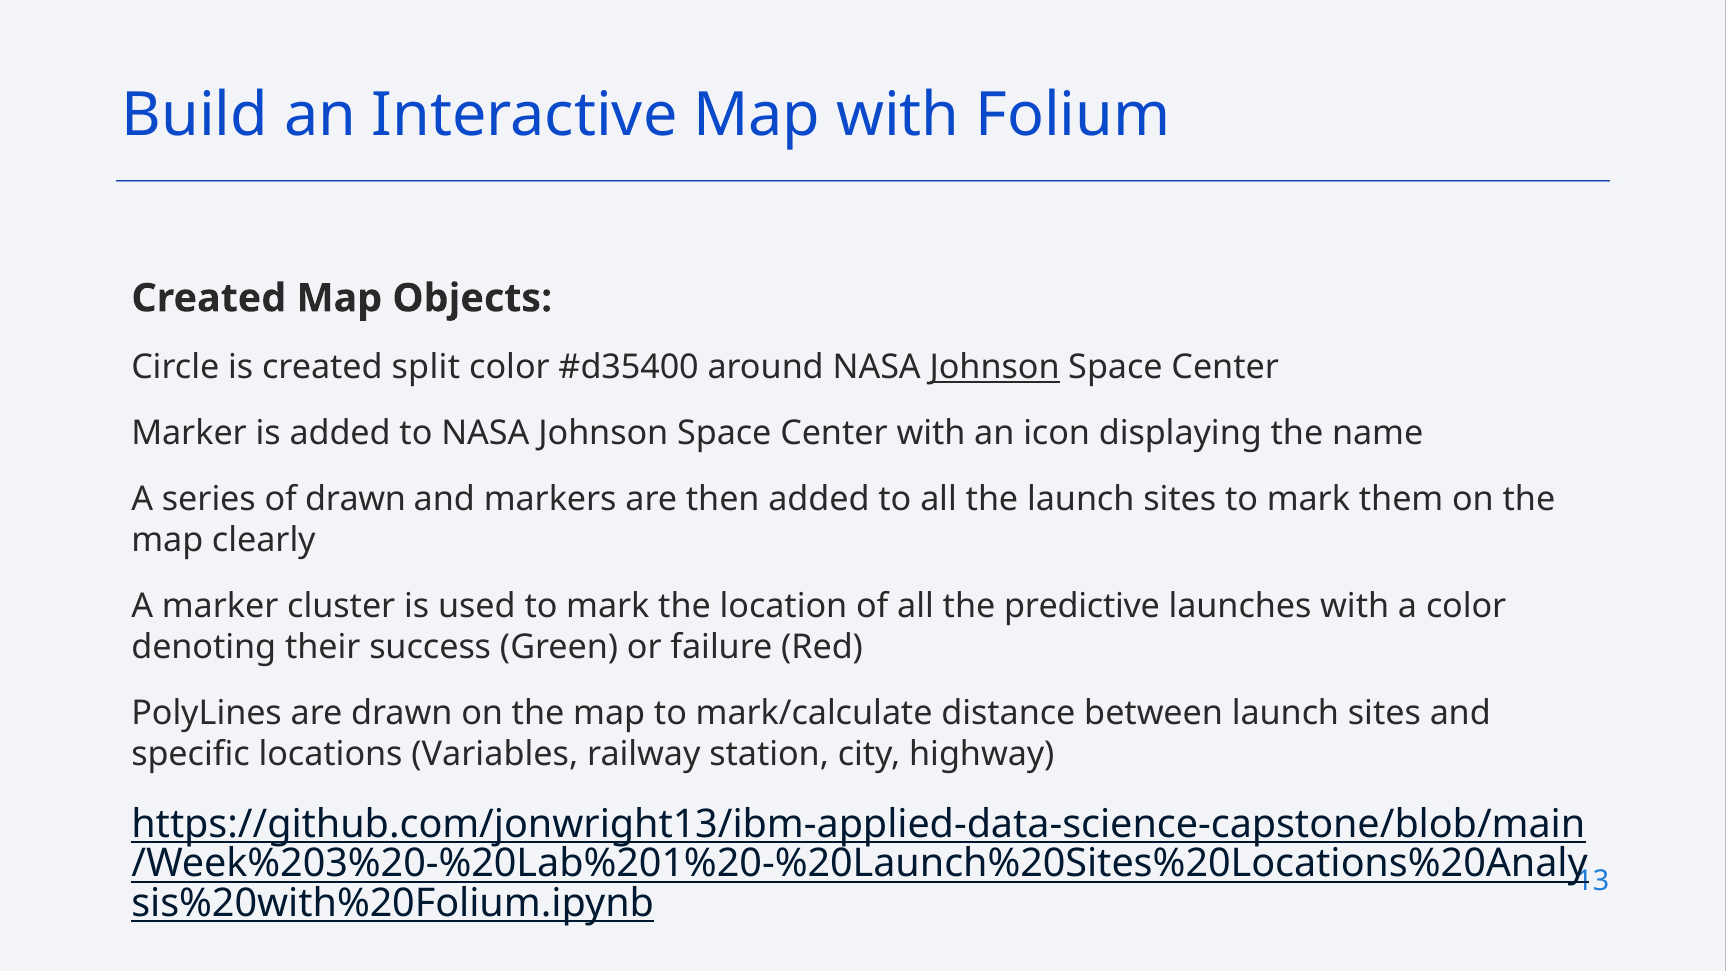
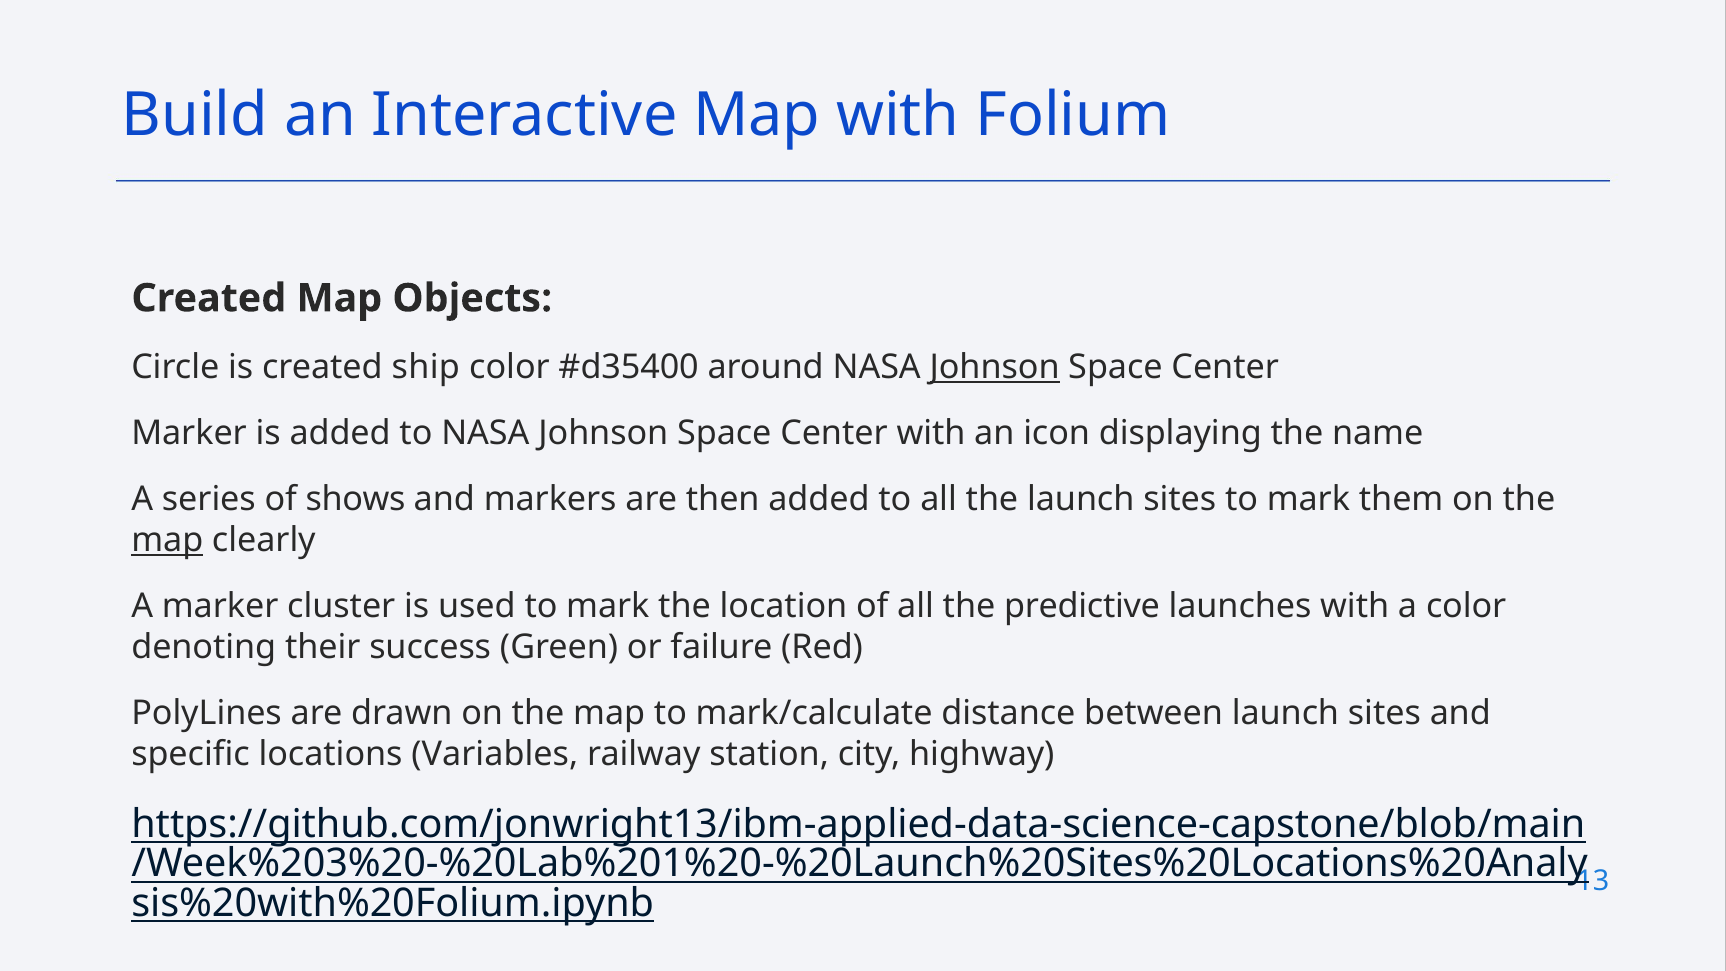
split: split -> ship
of drawn: drawn -> shows
map at (167, 540) underline: none -> present
